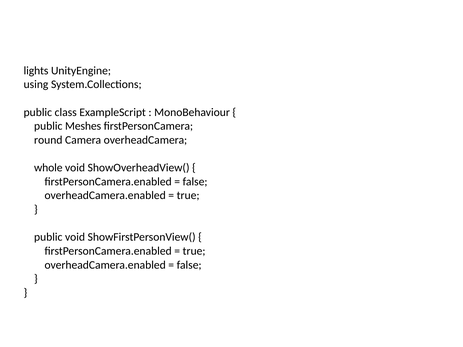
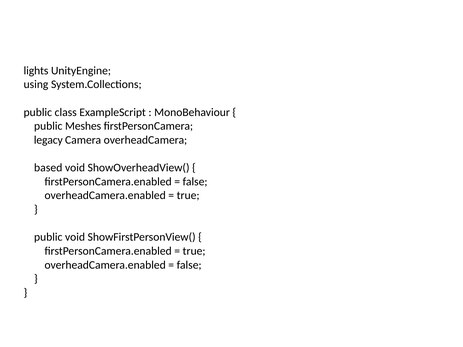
round: round -> legacy
whole: whole -> based
